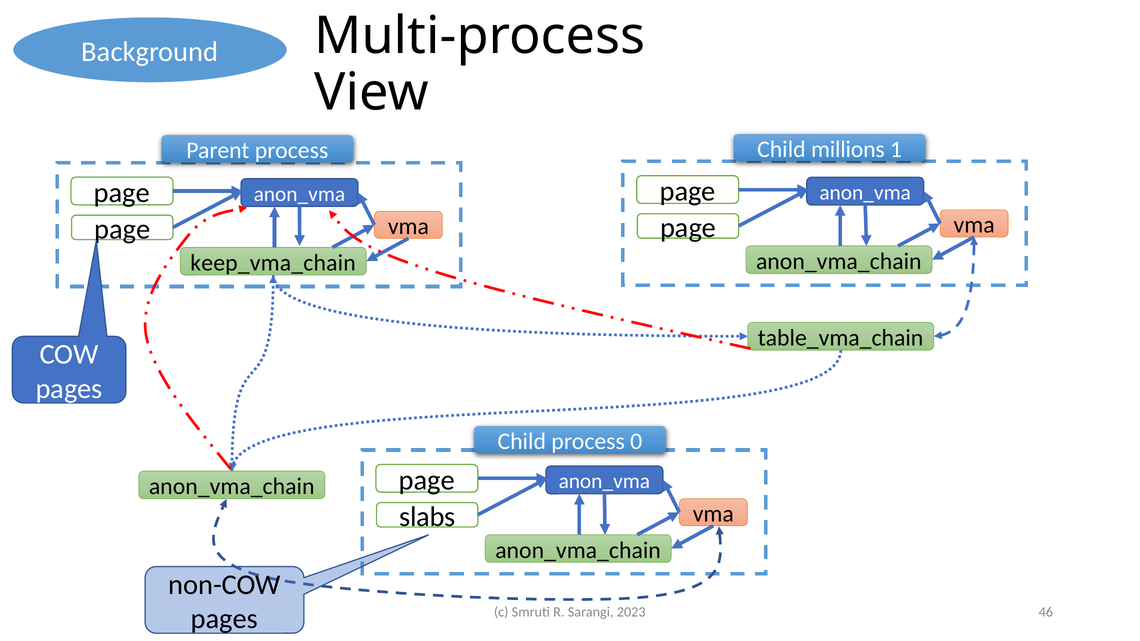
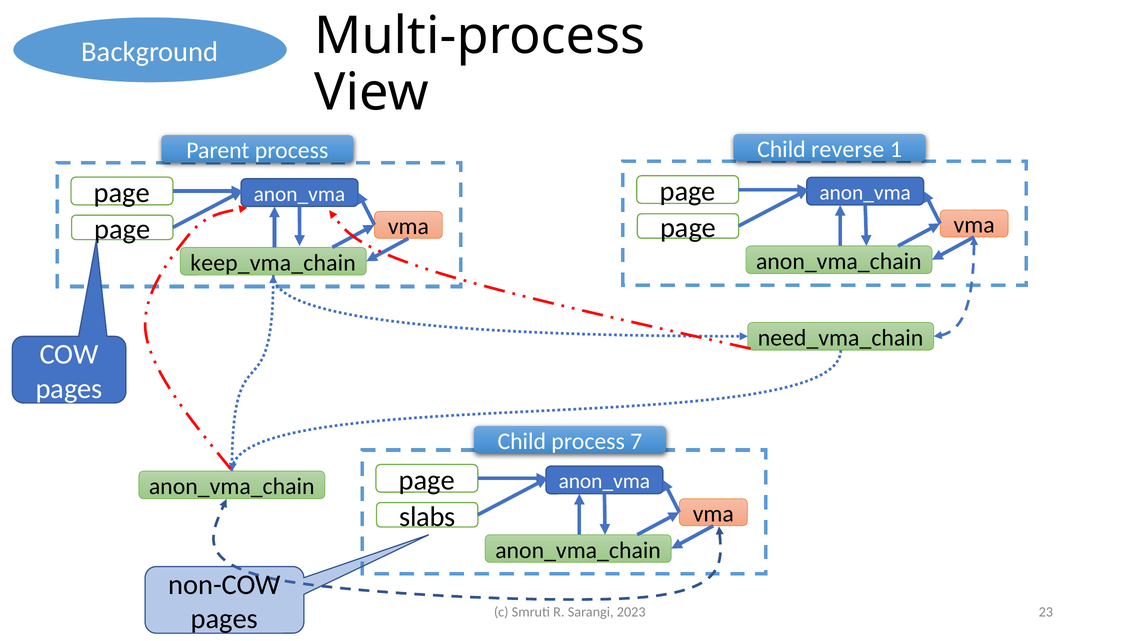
millions: millions -> reverse
table_vma_chain: table_vma_chain -> need_vma_chain
0: 0 -> 7
46: 46 -> 23
